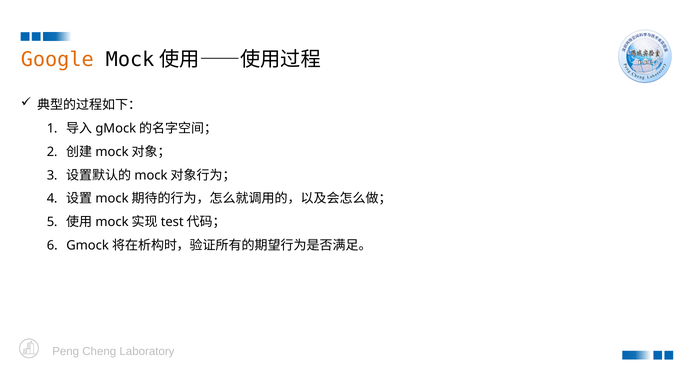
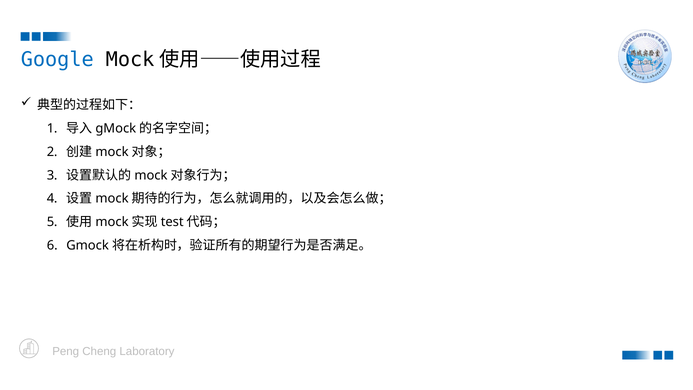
Google colour: orange -> blue
